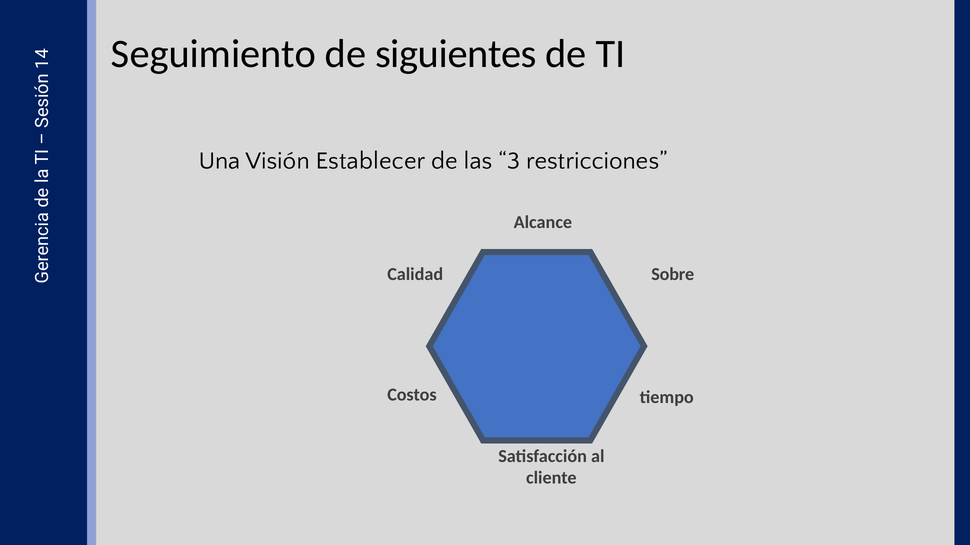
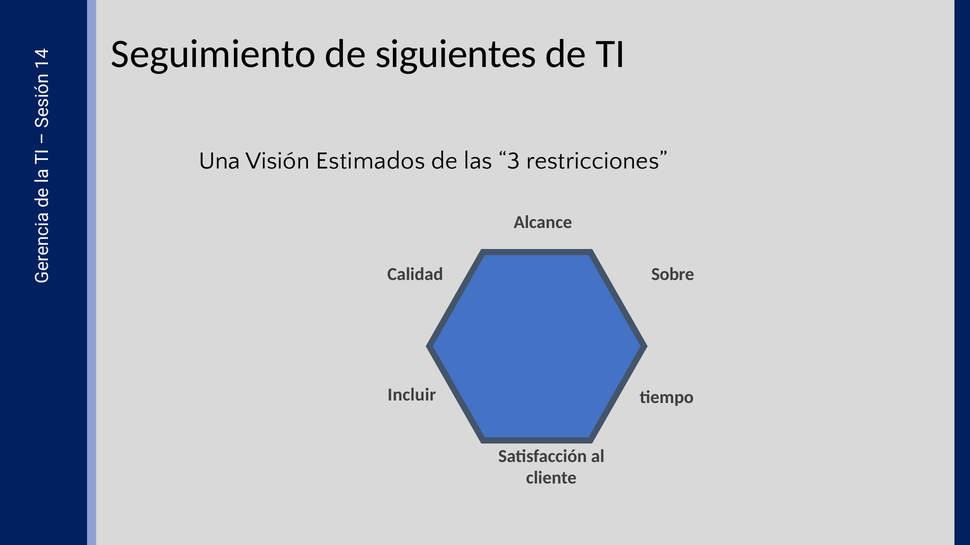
Establecer: Establecer -> Estimados
Costos: Costos -> Incluir
